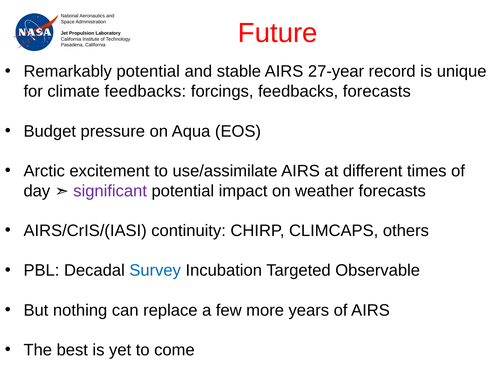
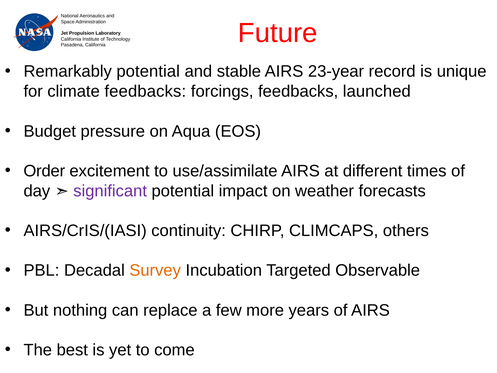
27-year: 27-year -> 23-year
feedbacks forecasts: forecasts -> launched
Arctic: Arctic -> Order
Survey colour: blue -> orange
